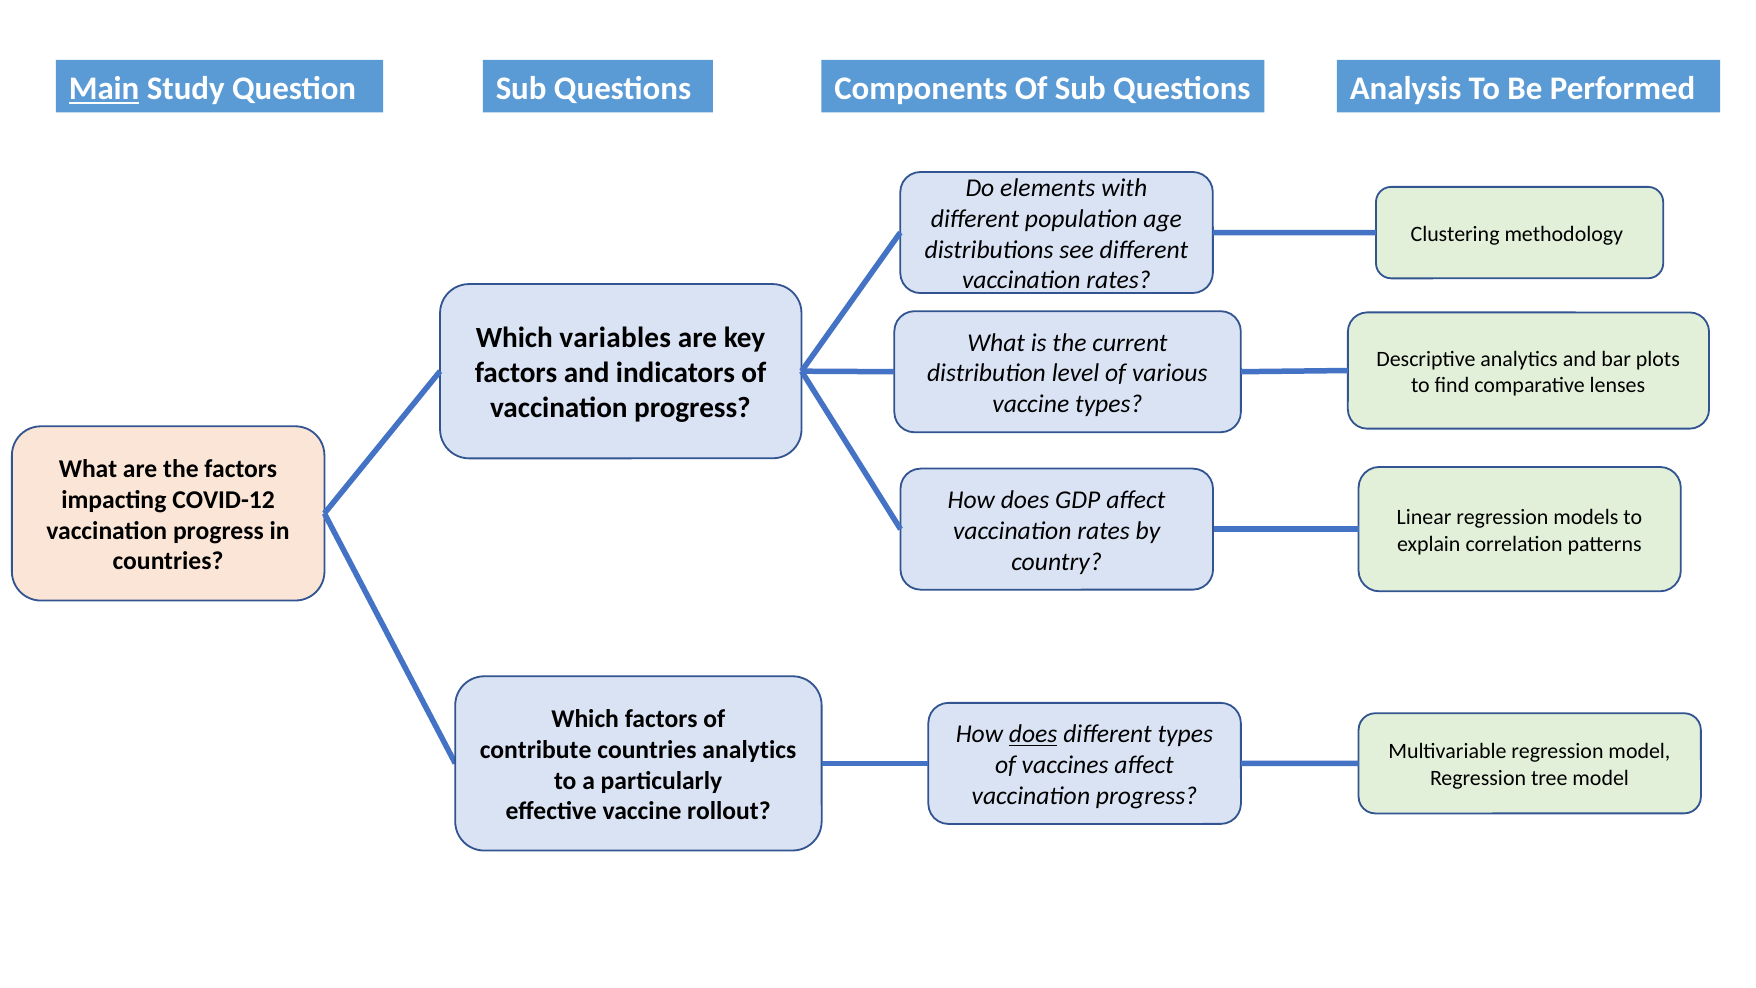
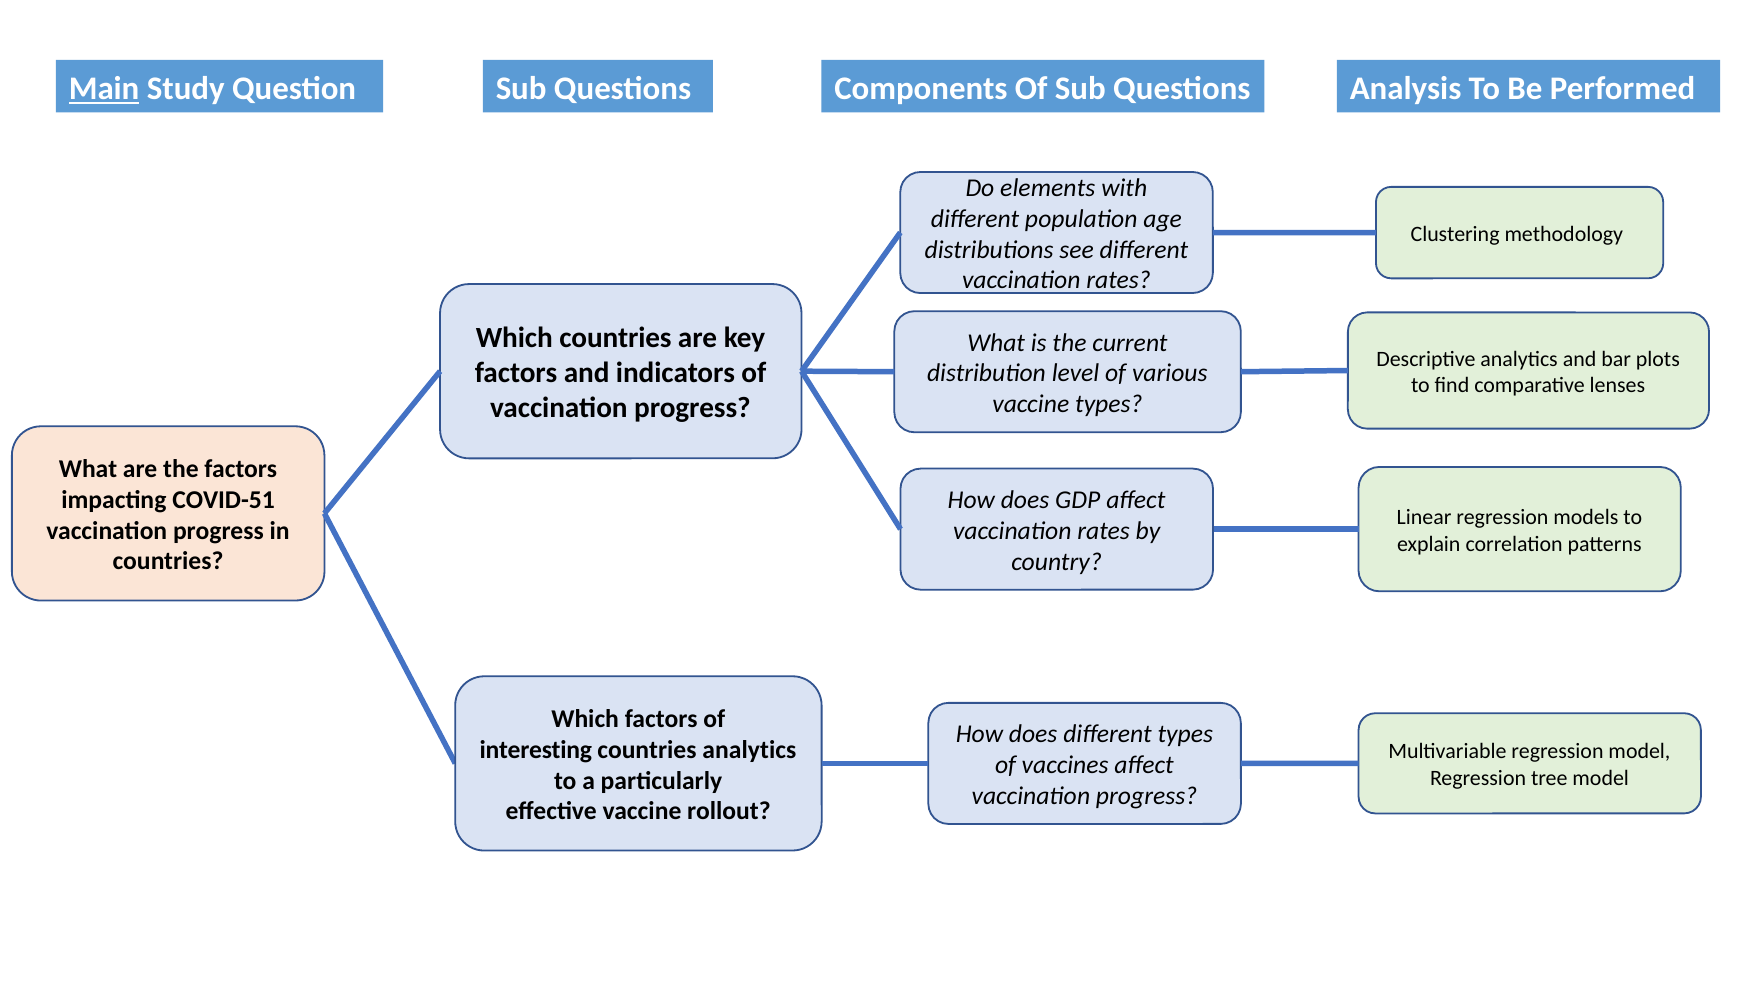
Which variables: variables -> countries
COVID-12: COVID-12 -> COVID-51
does at (1033, 734) underline: present -> none
contribute: contribute -> interesting
